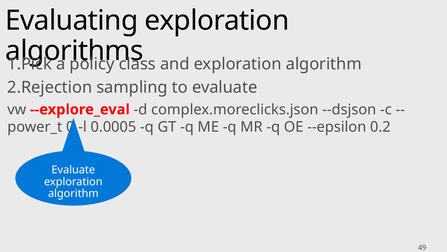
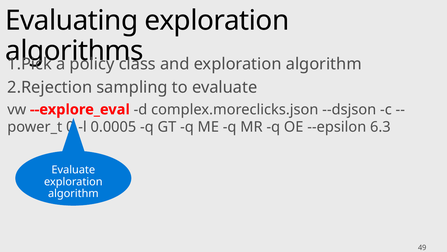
0.2: 0.2 -> 6.3
